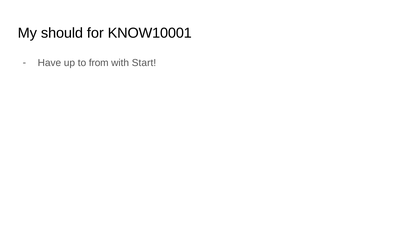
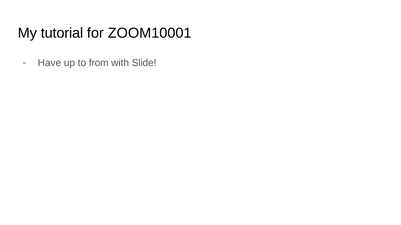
should: should -> tutorial
KNOW10001: KNOW10001 -> ZOOM10001
Start: Start -> Slide
